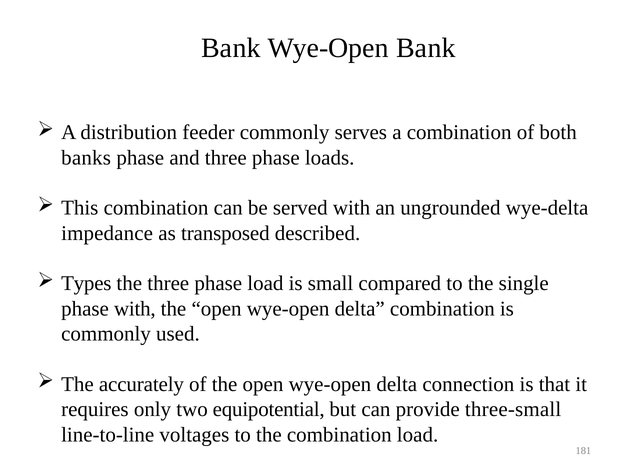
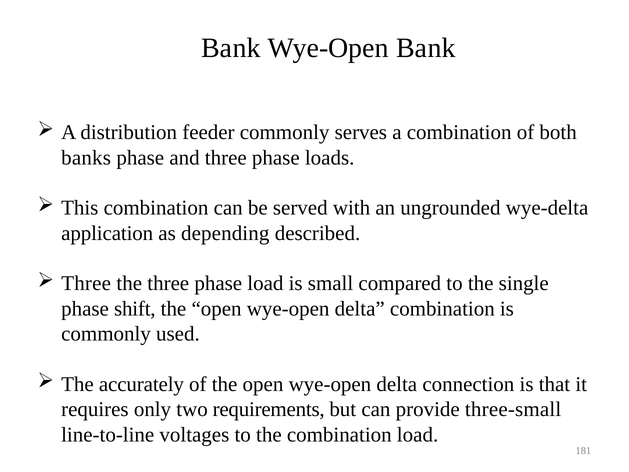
impedance: impedance -> application
transposed: transposed -> depending
Types at (86, 283): Types -> Three
phase with: with -> shift
equipotential: equipotential -> requirements
